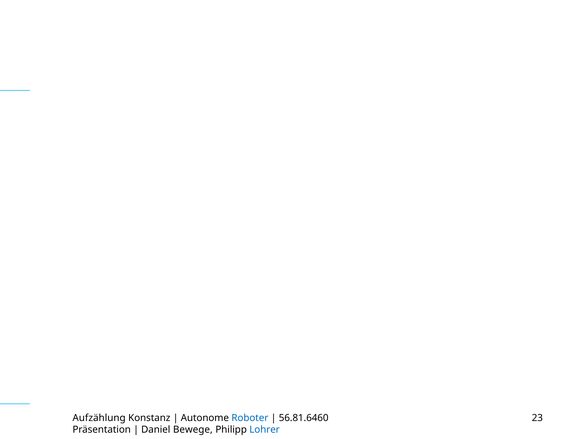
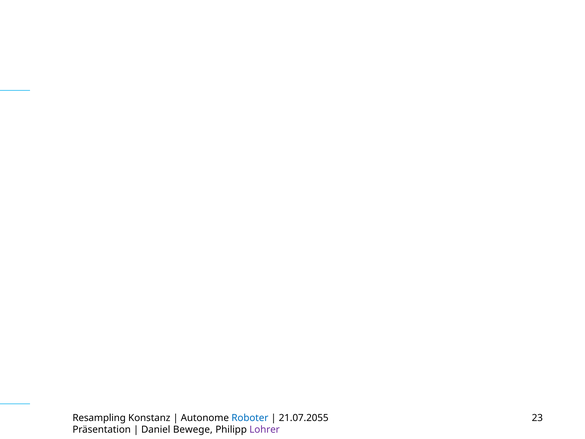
Aufzählung: Aufzählung -> Resampling
56.81.6460: 56.81.6460 -> 21.07.2055
Lohrer colour: blue -> purple
